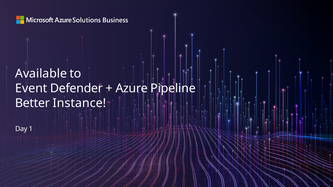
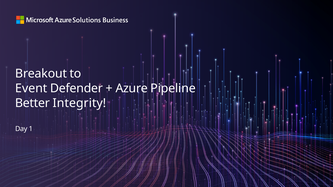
Available: Available -> Breakout
Instance: Instance -> Integrity
